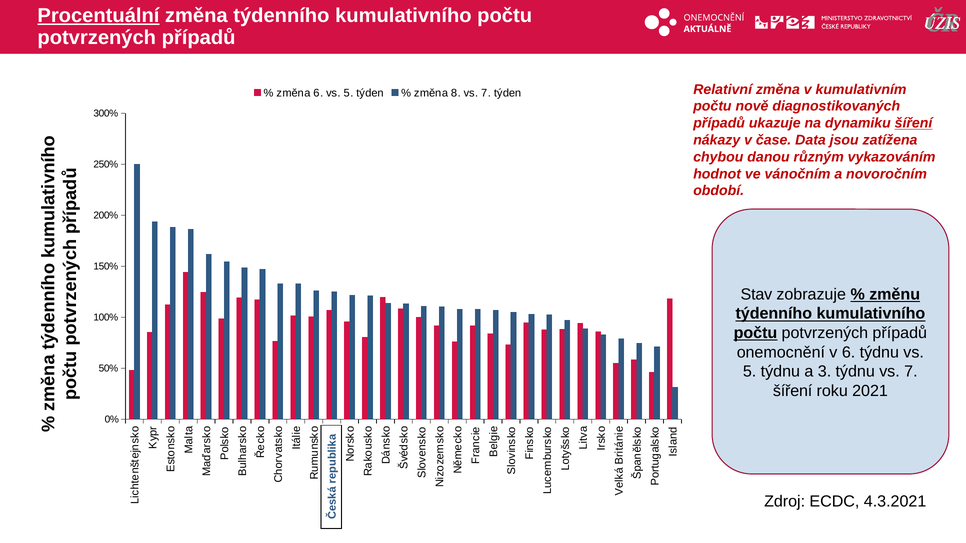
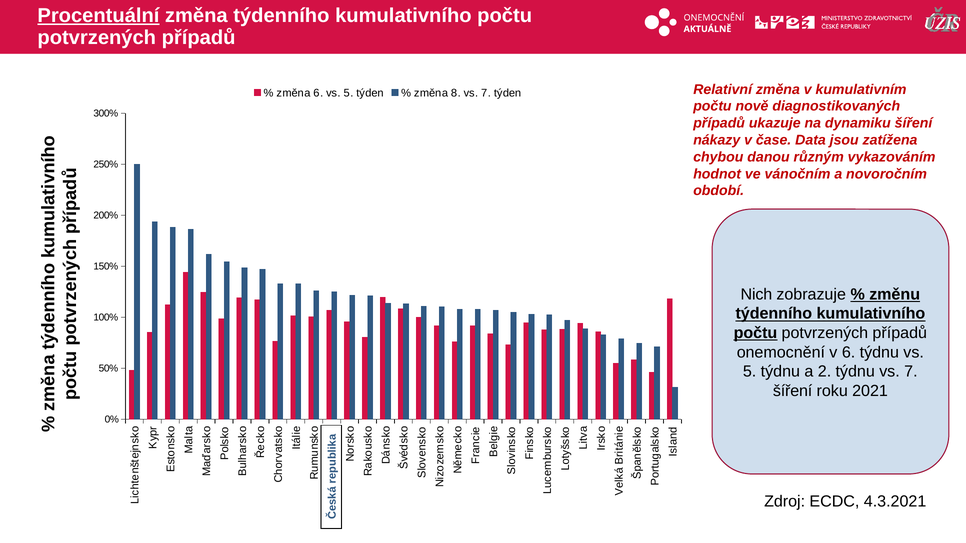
šíření at (914, 123) underline: present -> none
Stav: Stav -> Nich
3: 3 -> 2
